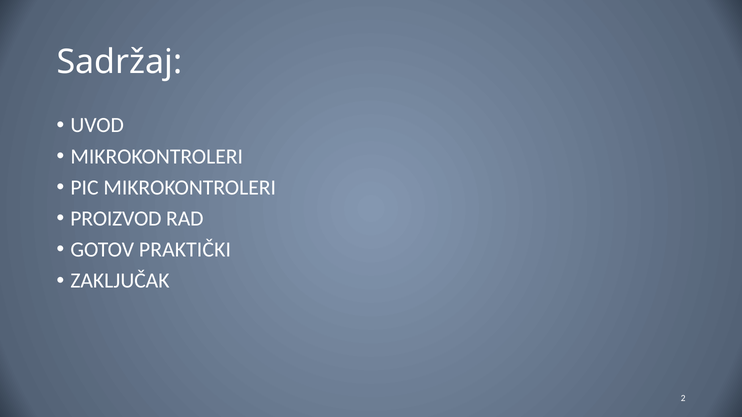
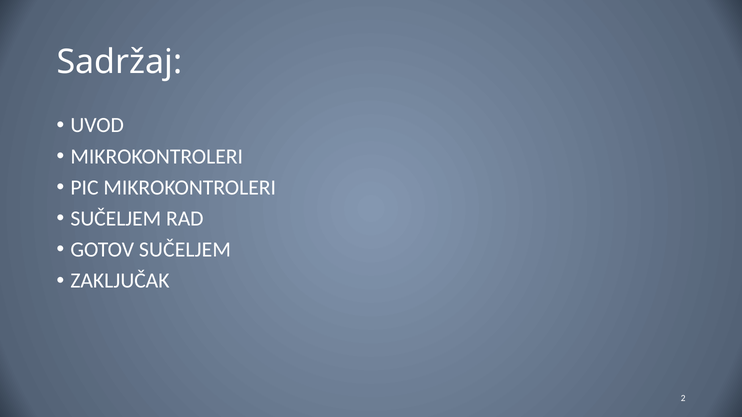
PROIZVOD at (116, 219): PROIZVOD -> SUČELJEM
GOTOV PRAKTIČKI: PRAKTIČKI -> SUČELJEM
